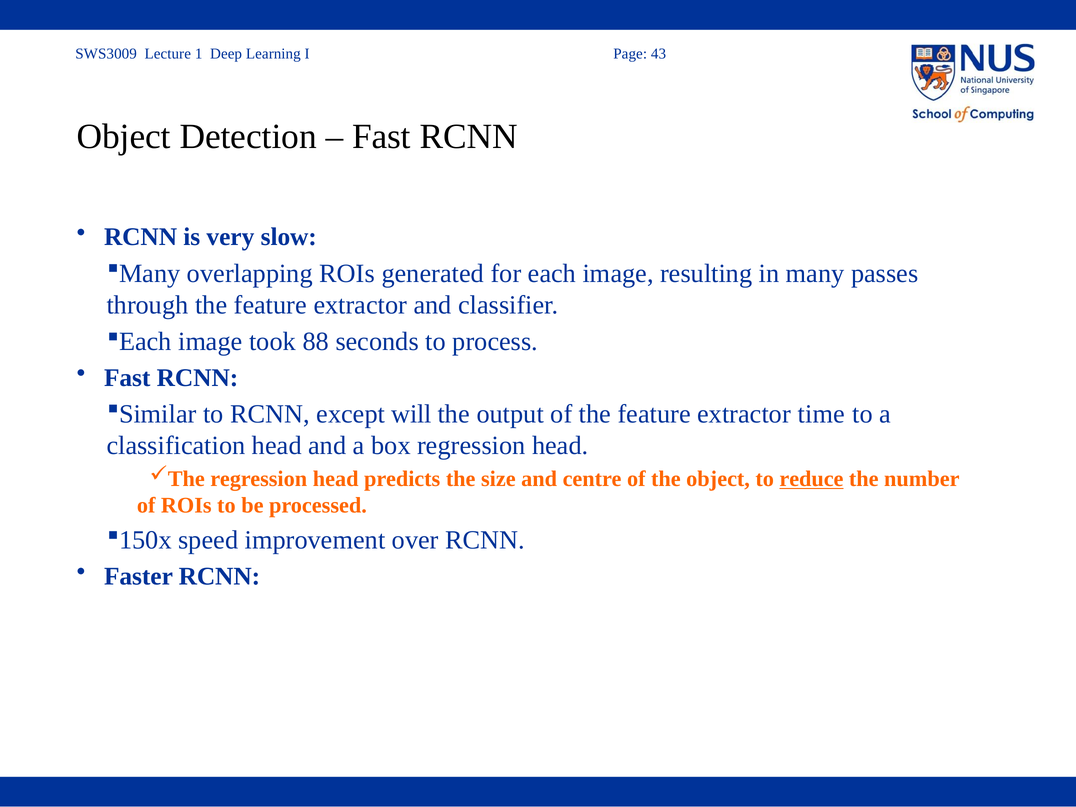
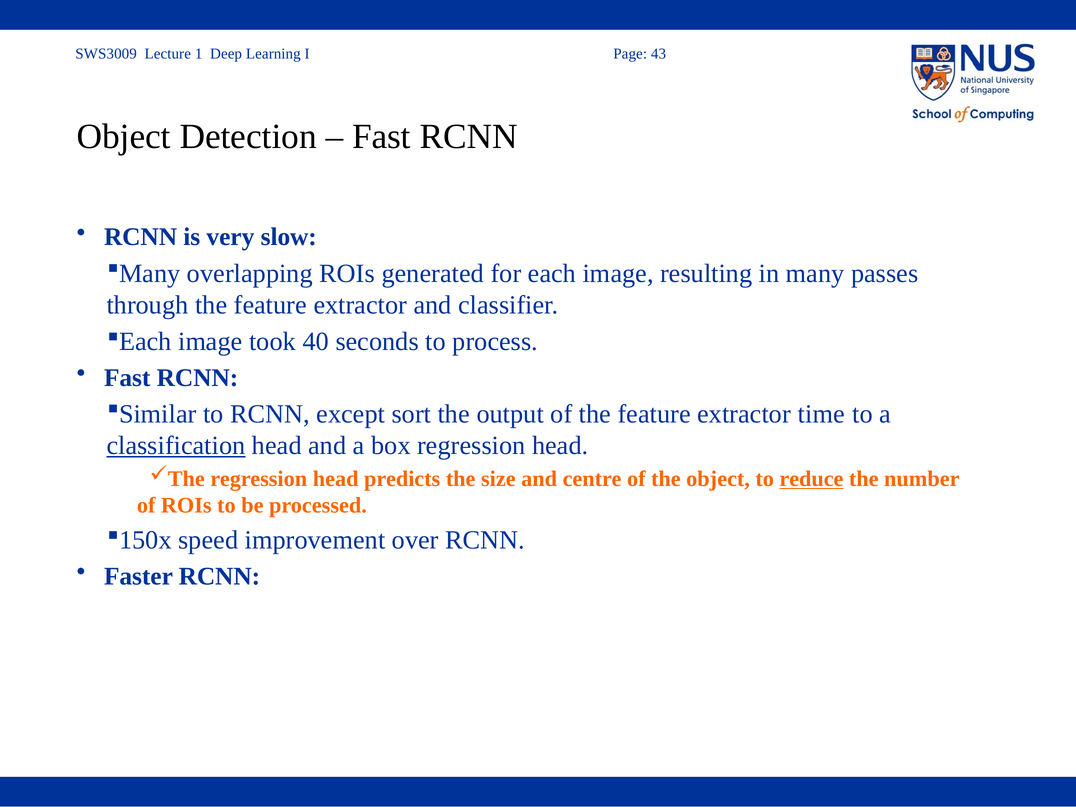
88: 88 -> 40
will: will -> sort
classification underline: none -> present
